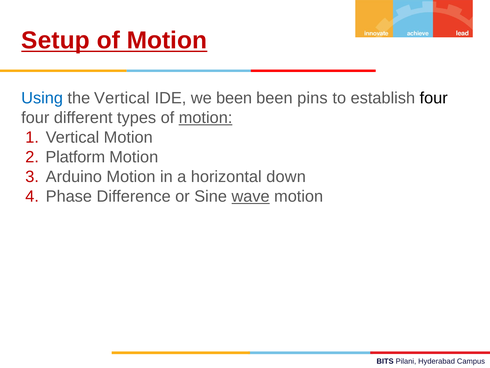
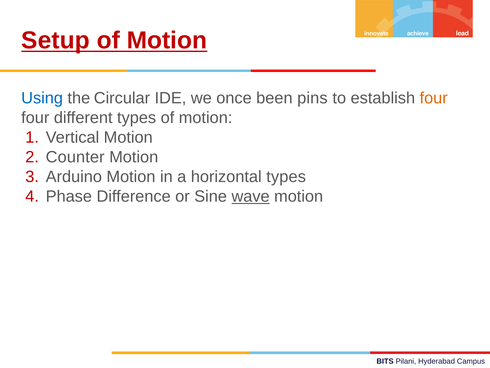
the Vertical: Vertical -> Circular
we been: been -> once
four at (434, 98) colour: black -> orange
motion at (206, 118) underline: present -> none
Platform: Platform -> Counter
horizontal down: down -> types
